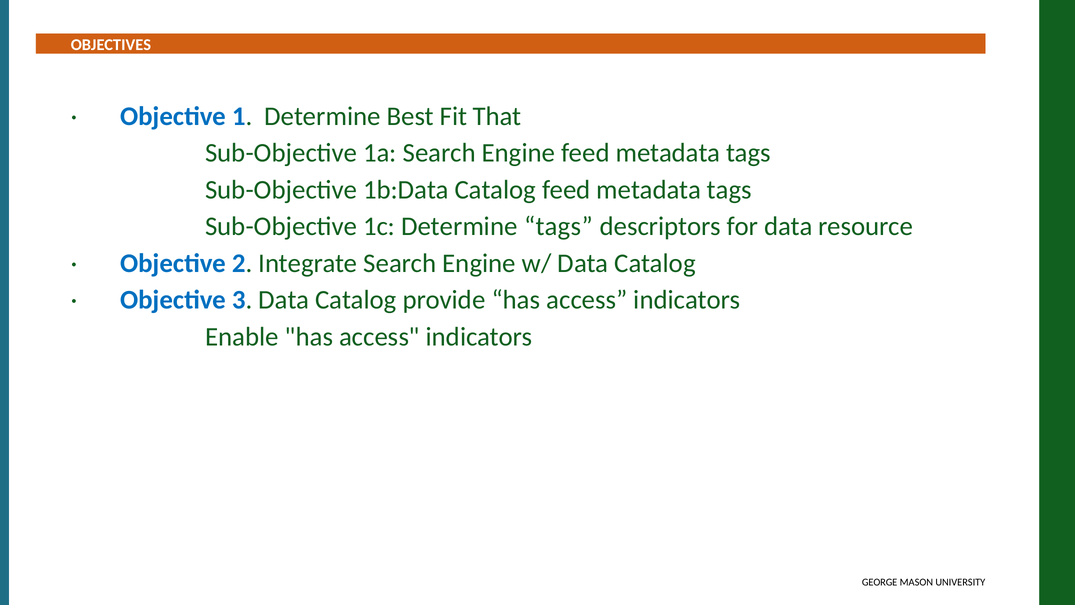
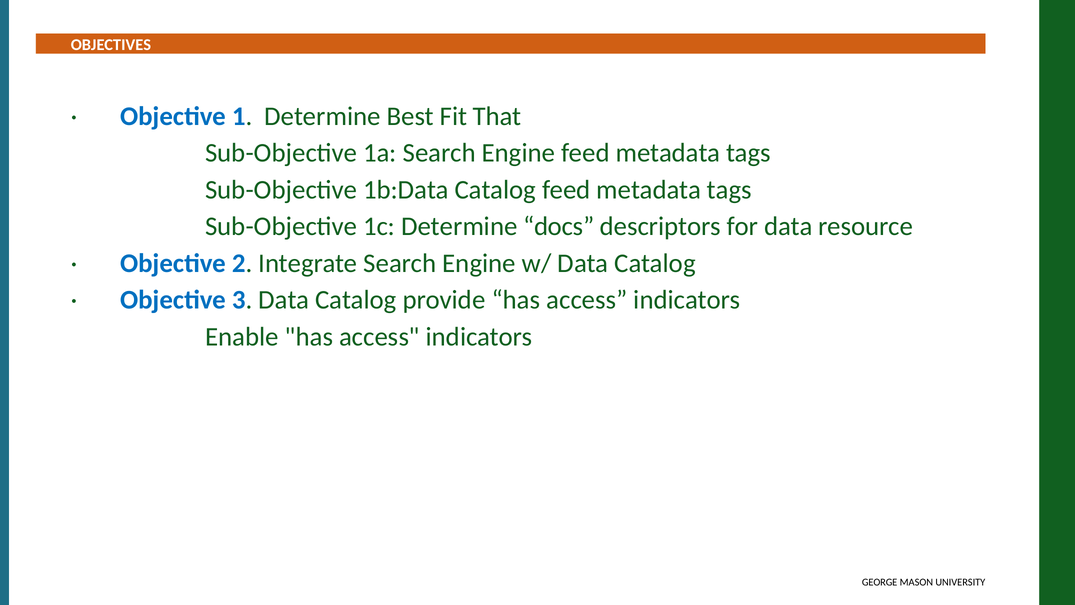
Determine tags: tags -> docs
